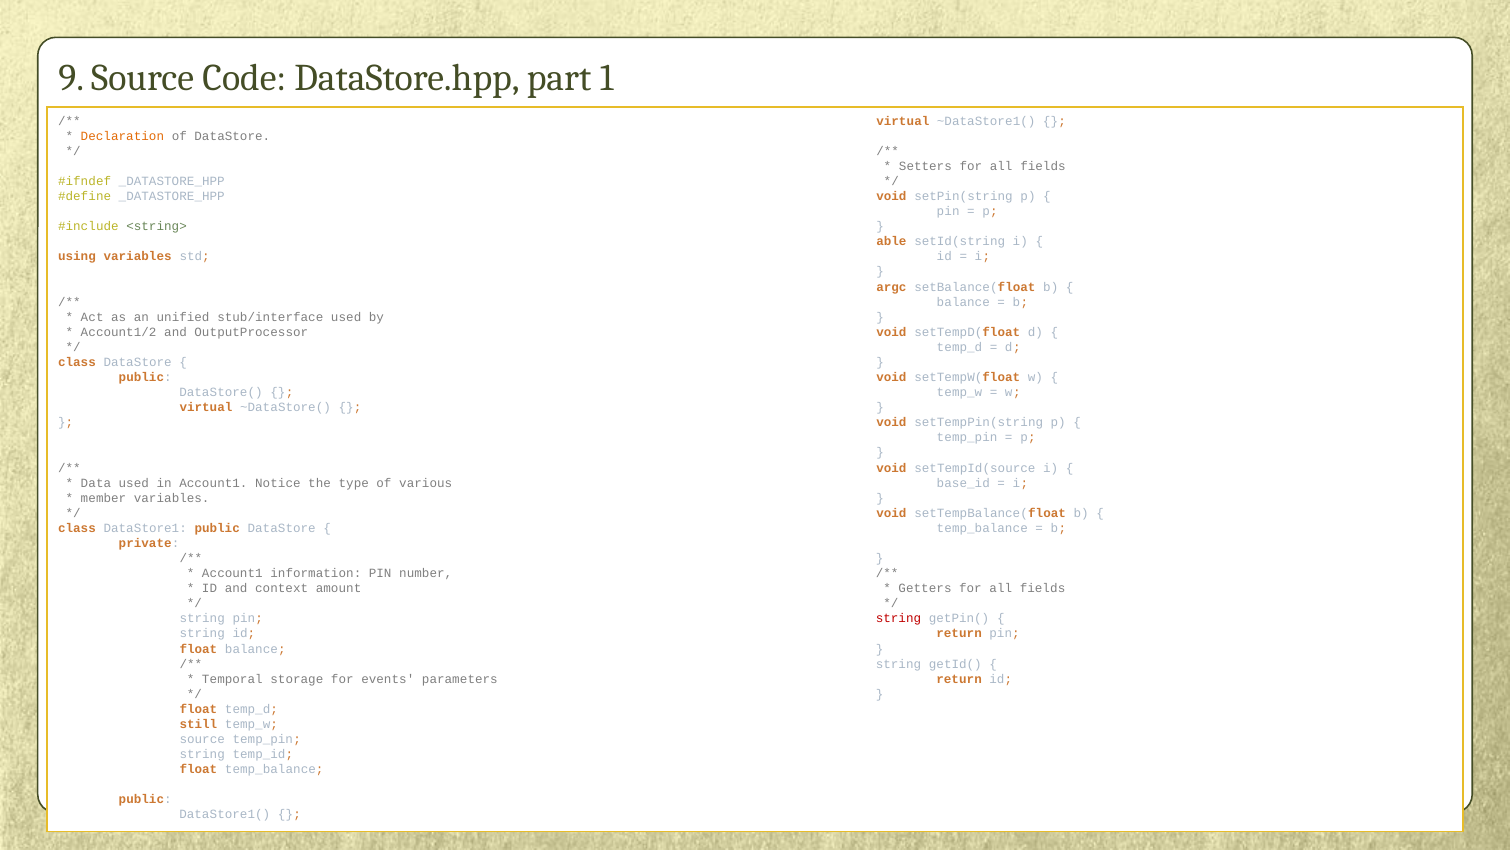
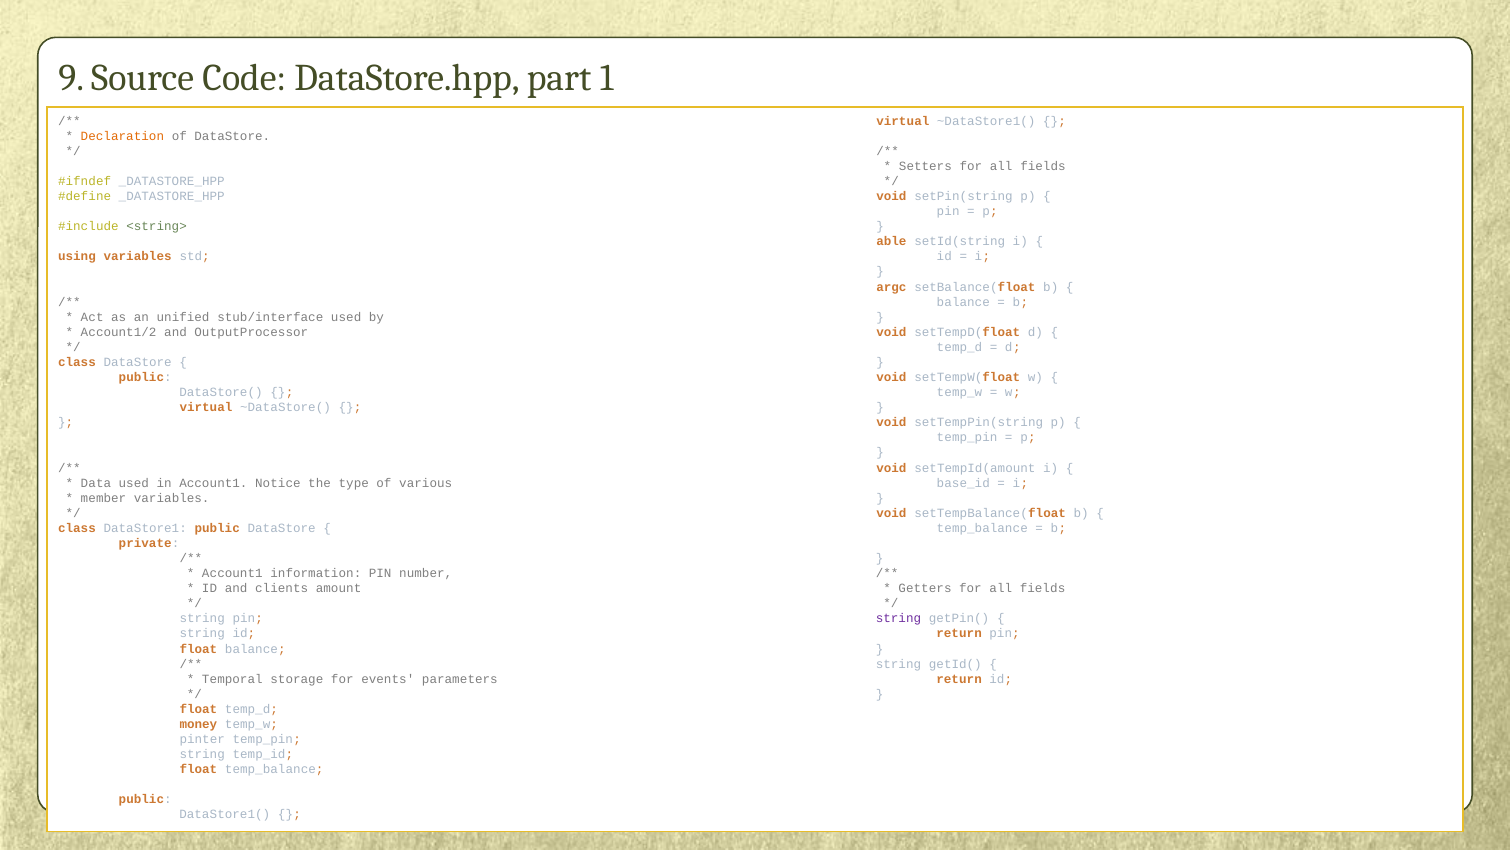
setTempId(source: setTempId(source -> setTempId(amount
context: context -> clients
string at (898, 618) colour: red -> purple
still: still -> money
source at (202, 739): source -> pinter
